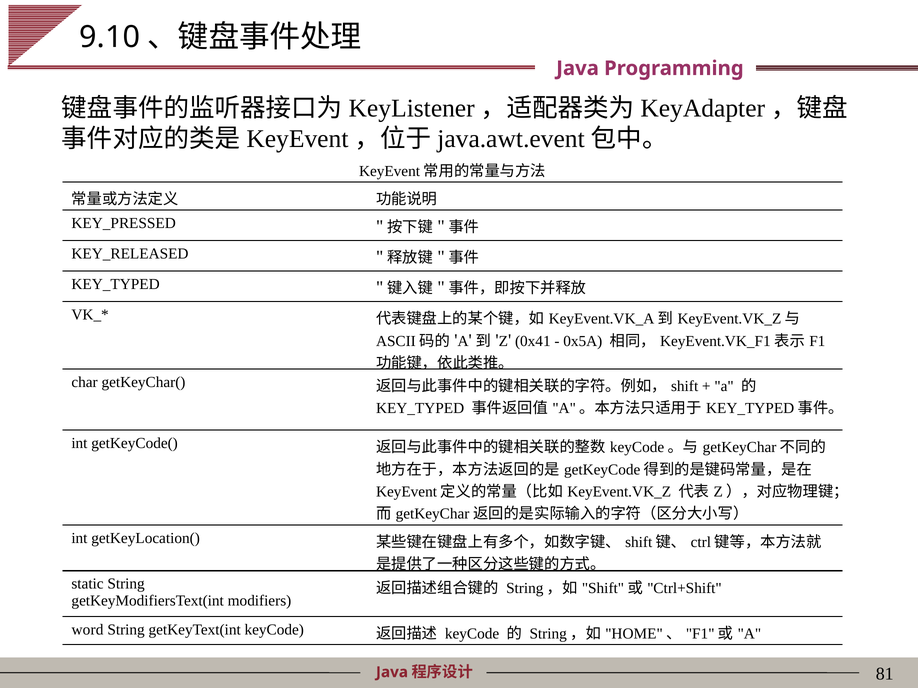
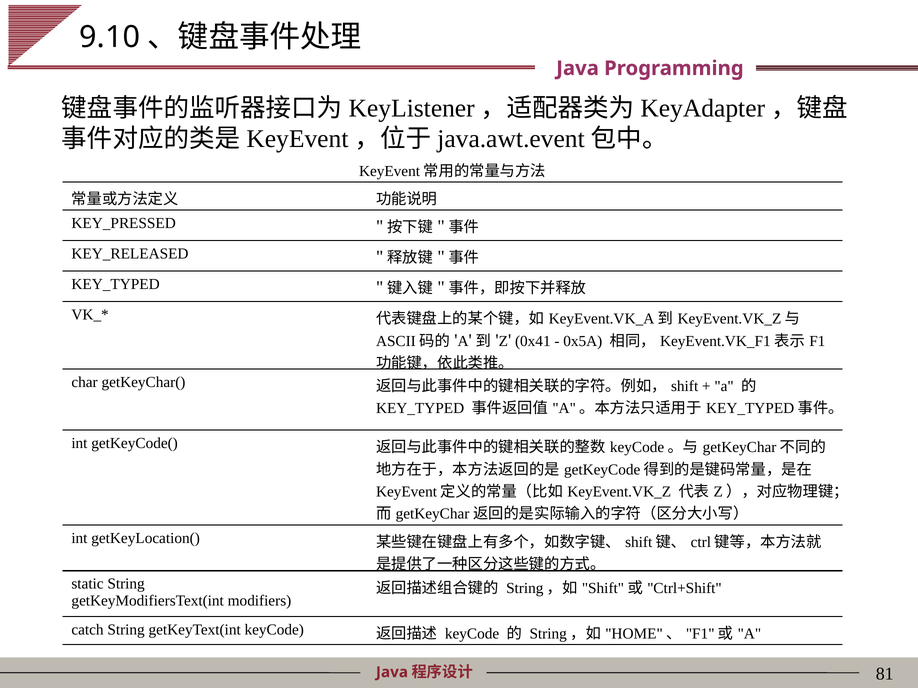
word: word -> catch
